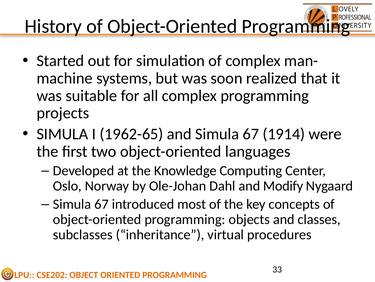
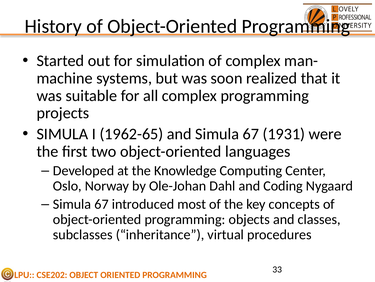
1914: 1914 -> 1931
Modify: Modify -> Coding
